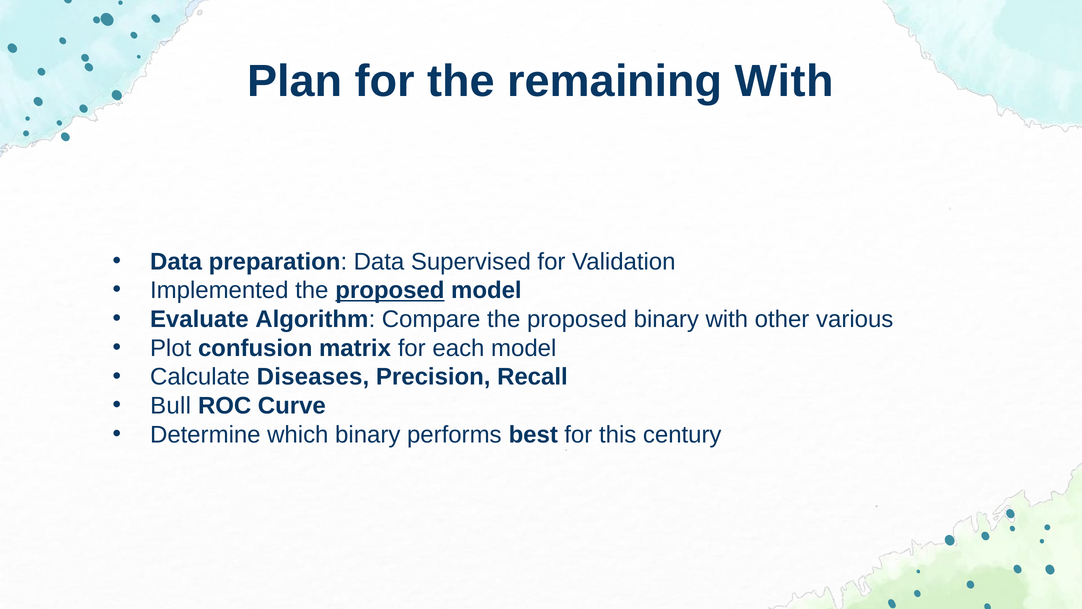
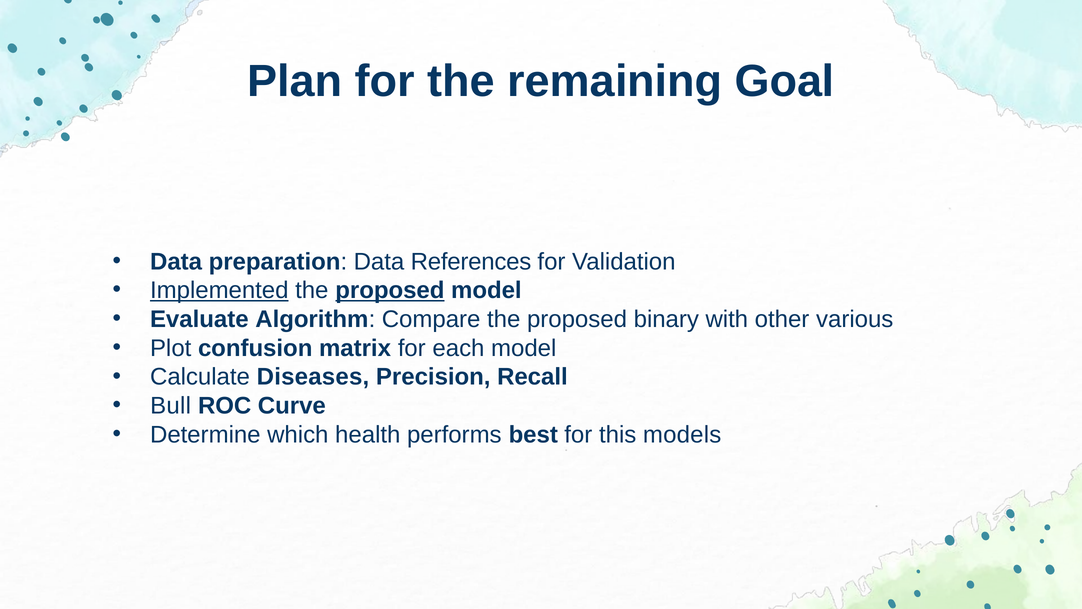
remaining With: With -> Goal
Supervised: Supervised -> References
Implemented underline: none -> present
which binary: binary -> health
century: century -> models
